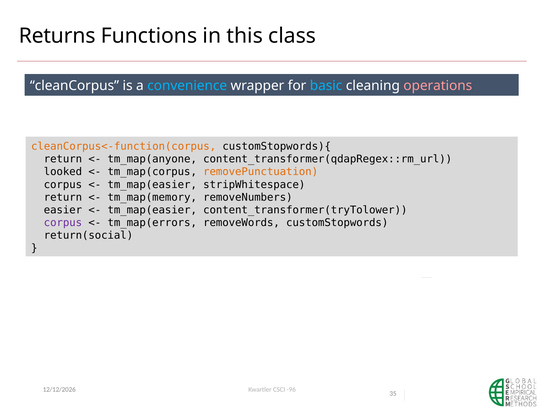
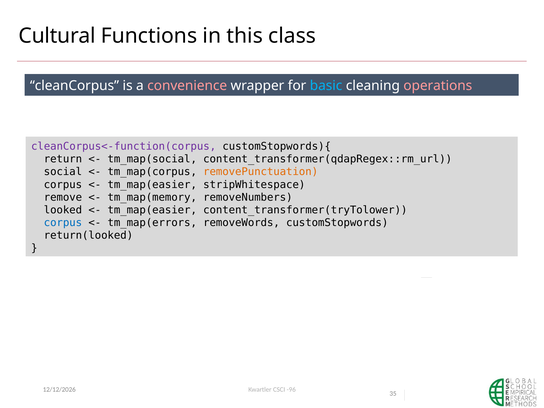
Returns: Returns -> Cultural
convenience colour: light blue -> pink
cleanCorpus<-function(corpus colour: orange -> purple
tm_map(anyone: tm_map(anyone -> tm_map(social
looked: looked -> social
return at (63, 197): return -> remove
easier: easier -> looked
corpus at (63, 223) colour: purple -> blue
return(social: return(social -> return(looked
